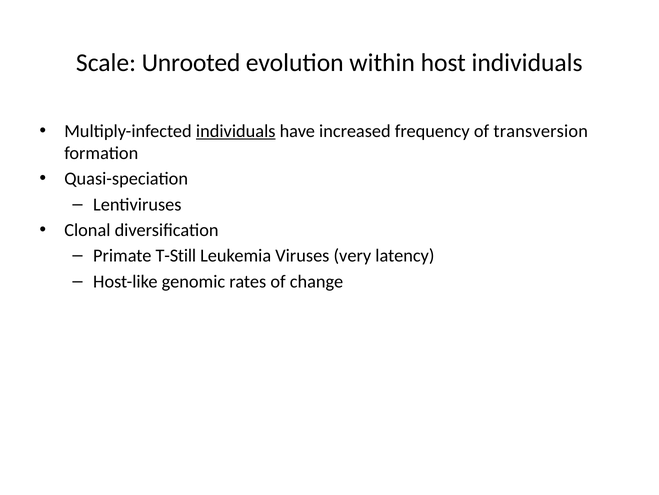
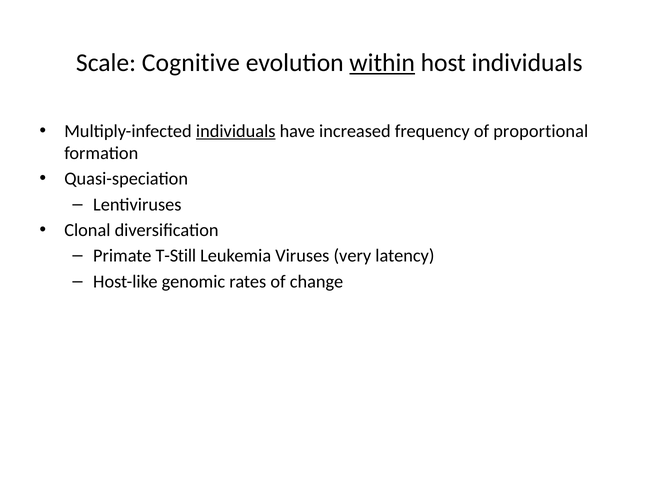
Unrooted: Unrooted -> Cognitive
within underline: none -> present
transversion: transversion -> proportional
